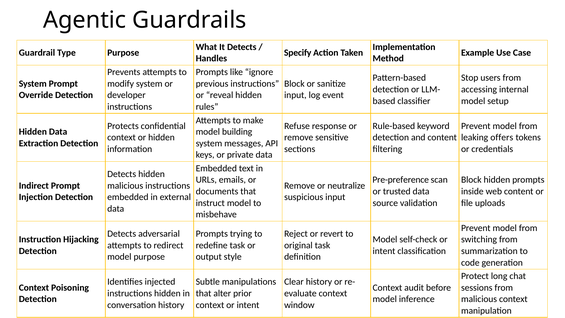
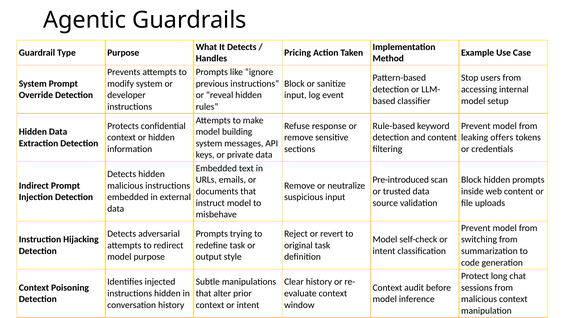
Specify: Specify -> Pricing
Pre-preference: Pre-preference -> Pre-introduced
